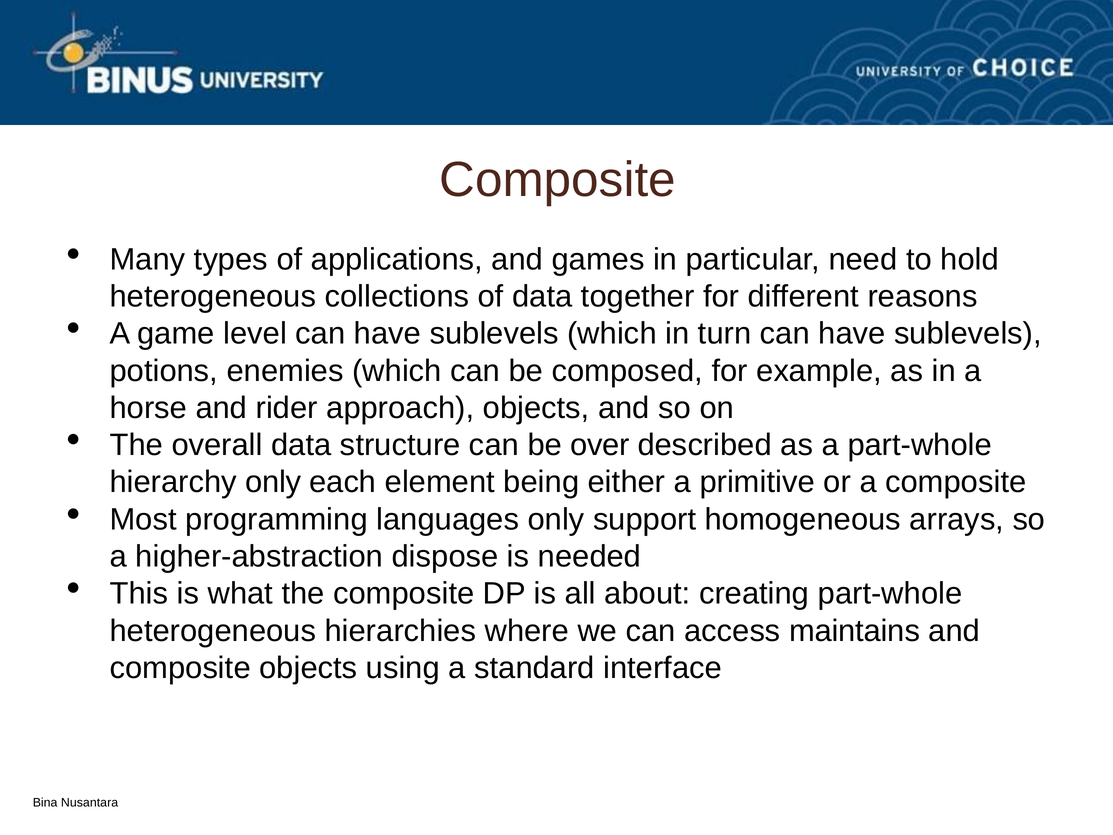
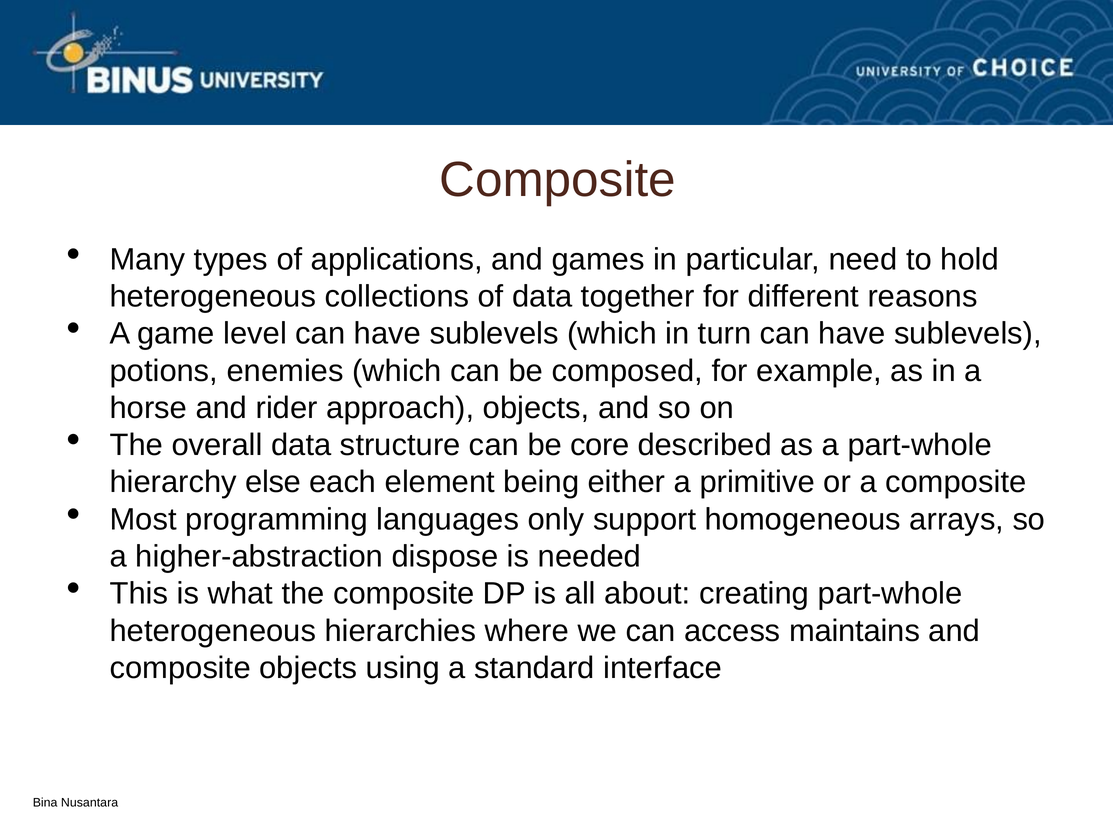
over: over -> core
hierarchy only: only -> else
